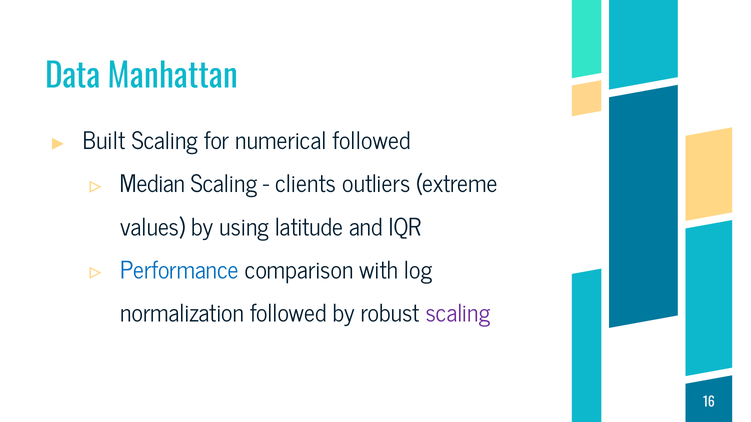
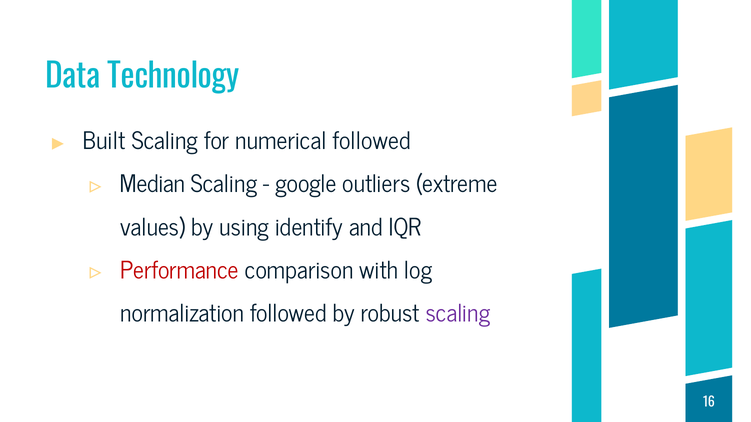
Manhattan: Manhattan -> Technology
clients: clients -> google
latitude: latitude -> identify
Performance colour: blue -> red
